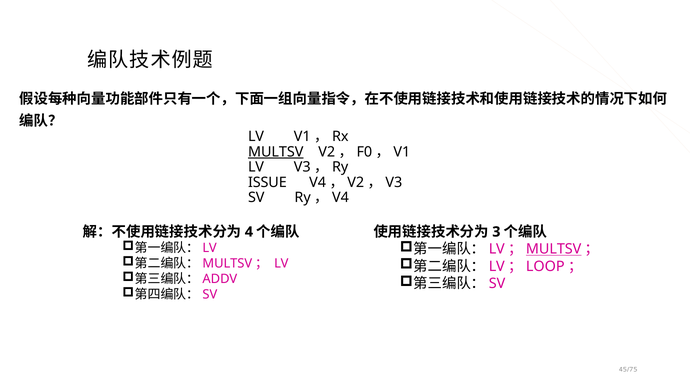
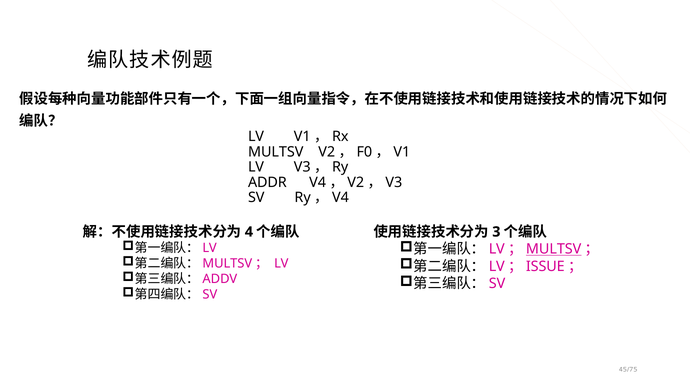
MULTSV at (276, 152) underline: present -> none
ISSUE: ISSUE -> ADDR
LOOP: LOOP -> ISSUE
